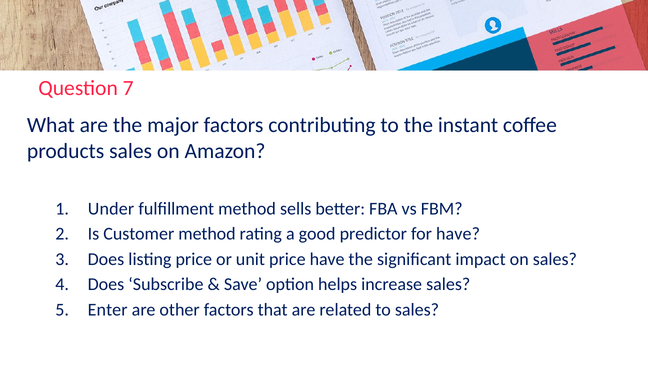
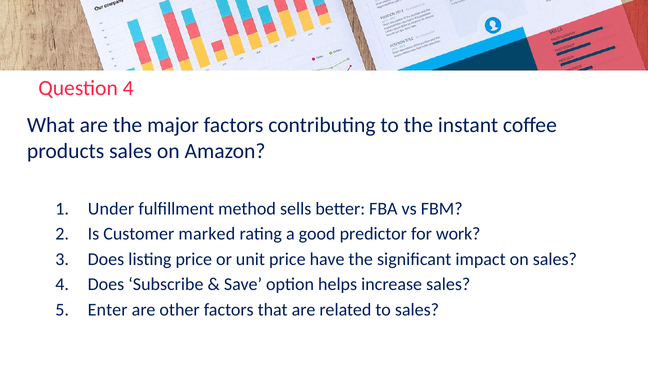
Question 7: 7 -> 4
Customer method: method -> marked
for have: have -> work
